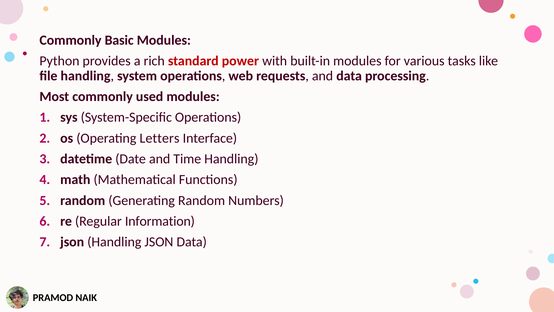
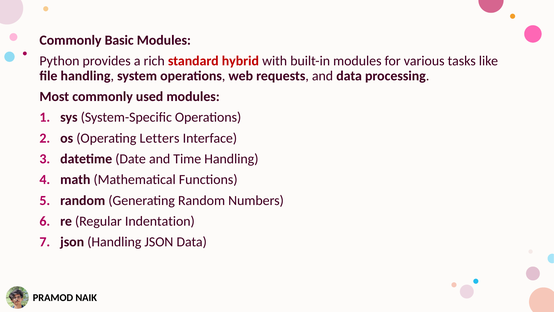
power: power -> hybrid
Information: Information -> Indentation
